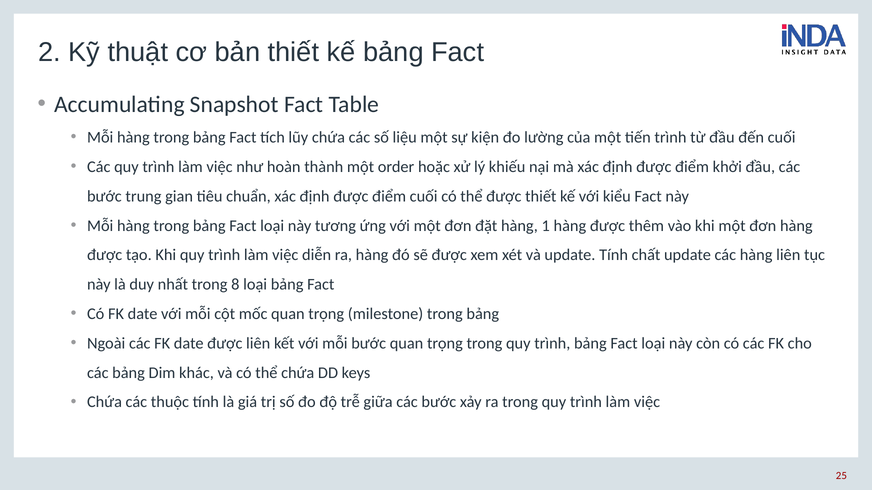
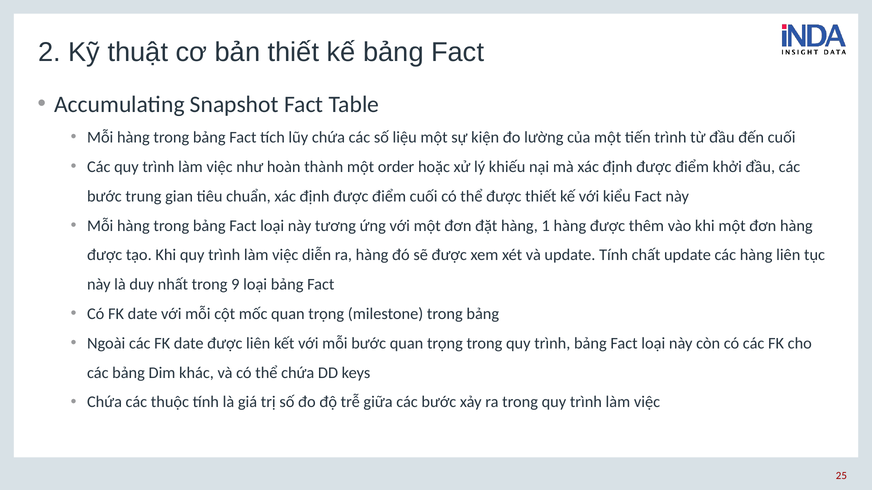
8: 8 -> 9
